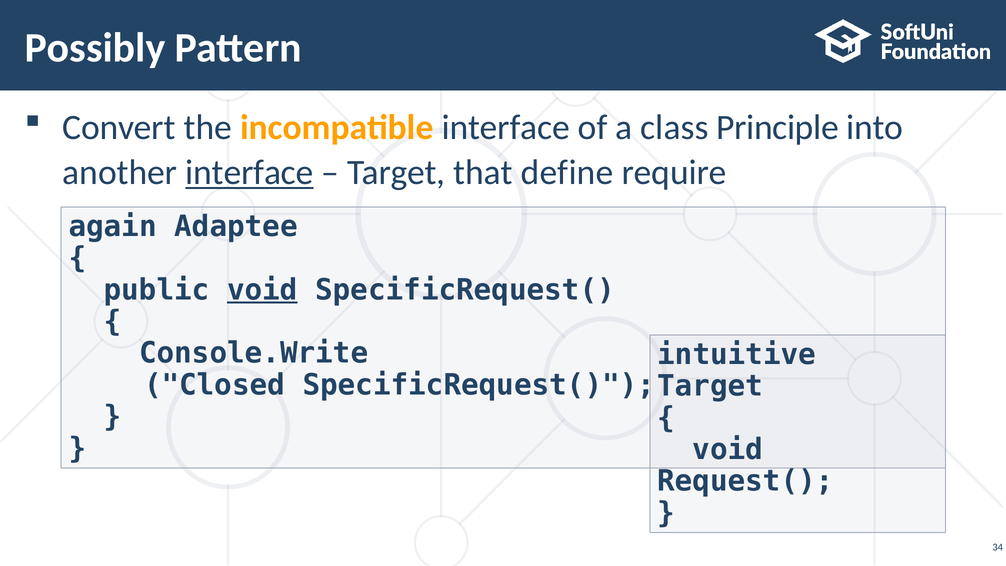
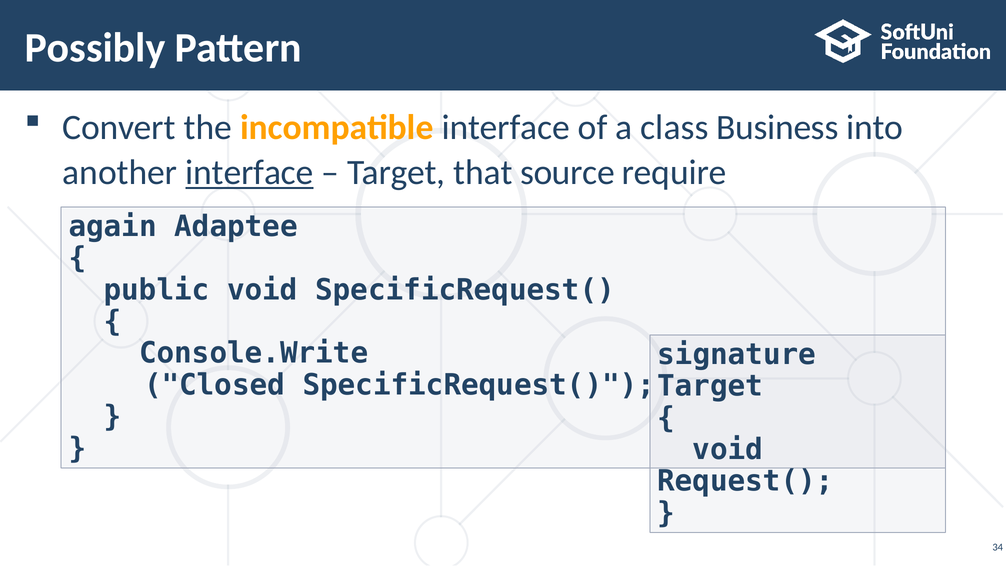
Principle: Principle -> Business
define: define -> source
void at (262, 290) underline: present -> none
intuitive: intuitive -> signature
